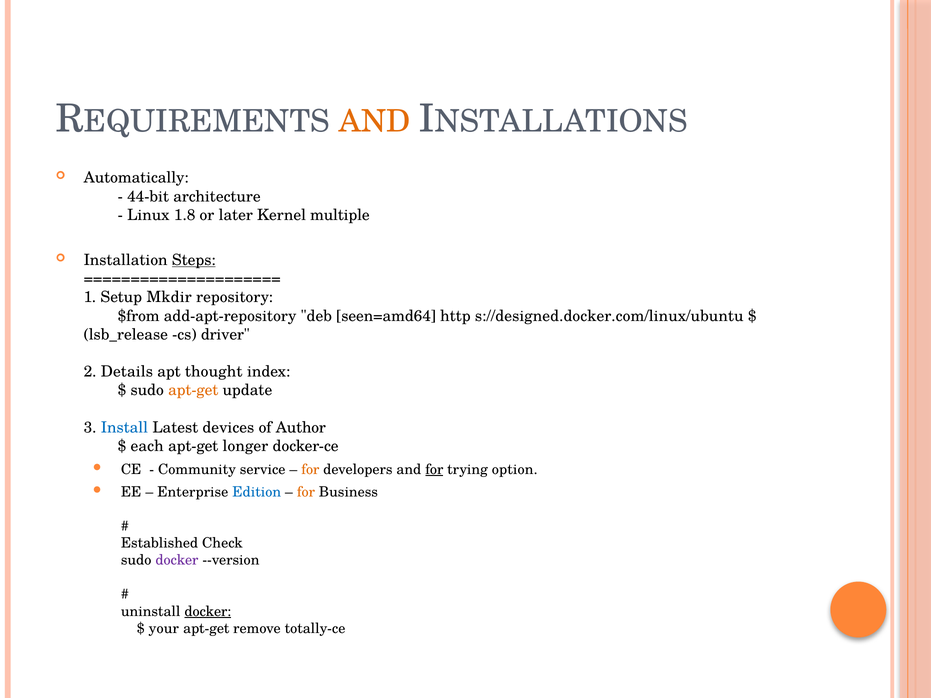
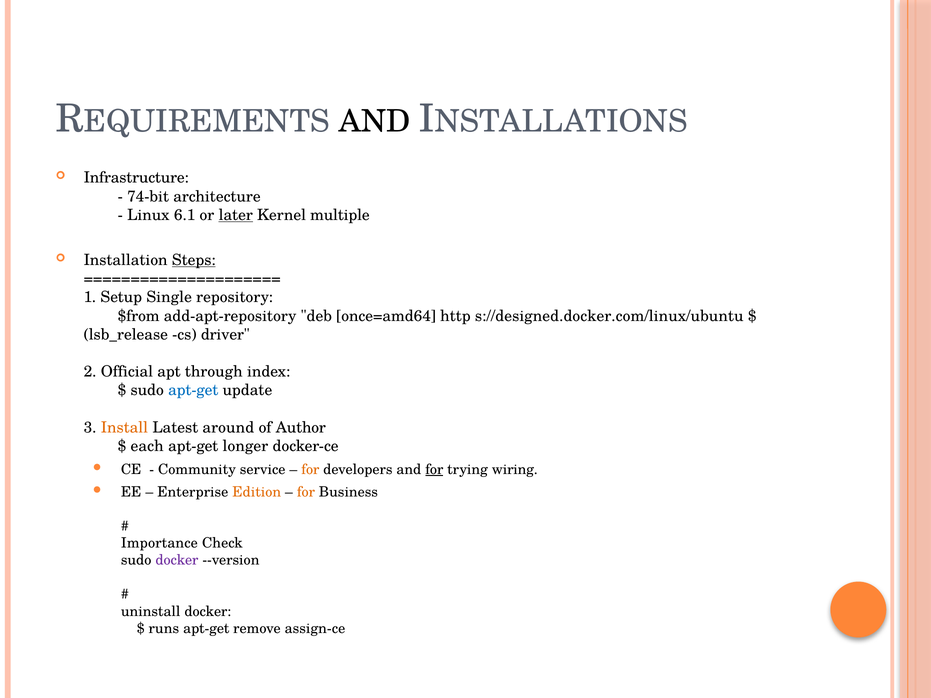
AND at (375, 122) colour: orange -> black
Automatically: Automatically -> Infrastructure
44-bit: 44-bit -> 74-bit
1.8: 1.8 -> 6.1
later underline: none -> present
Mkdir: Mkdir -> Single
seen=amd64: seen=amd64 -> once=amd64
Details: Details -> Official
thought: thought -> through
apt-get at (193, 390) colour: orange -> blue
Install colour: blue -> orange
devices: devices -> around
option: option -> wiring
Edition colour: blue -> orange
Established: Established -> Importance
docker at (208, 612) underline: present -> none
your: your -> runs
totally-ce: totally-ce -> assign-ce
